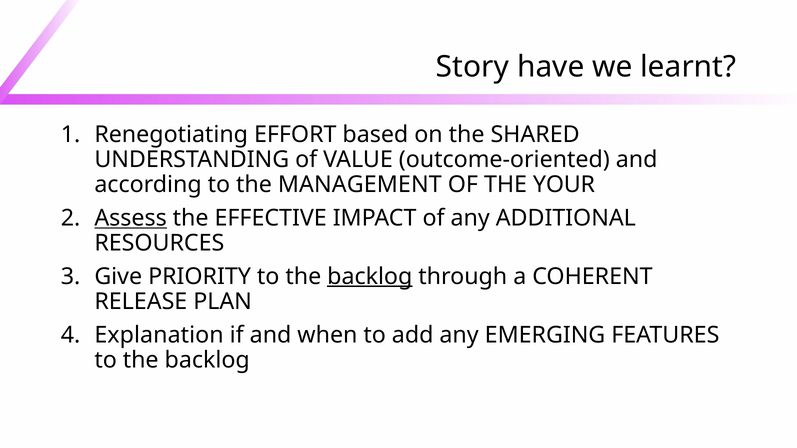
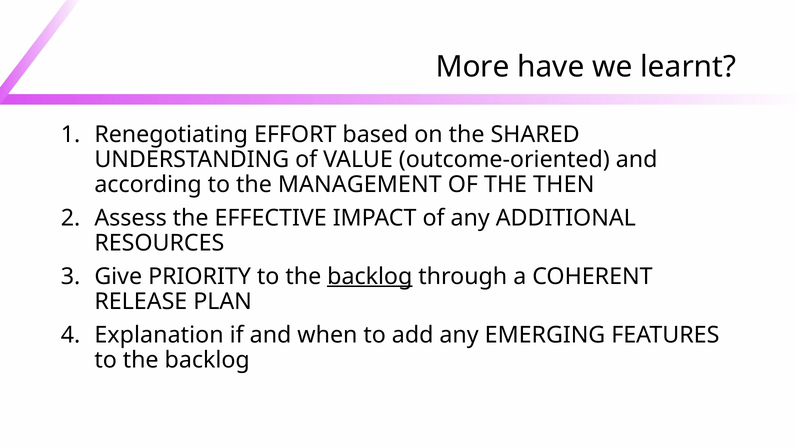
Story: Story -> More
YOUR: YOUR -> THEN
Assess underline: present -> none
